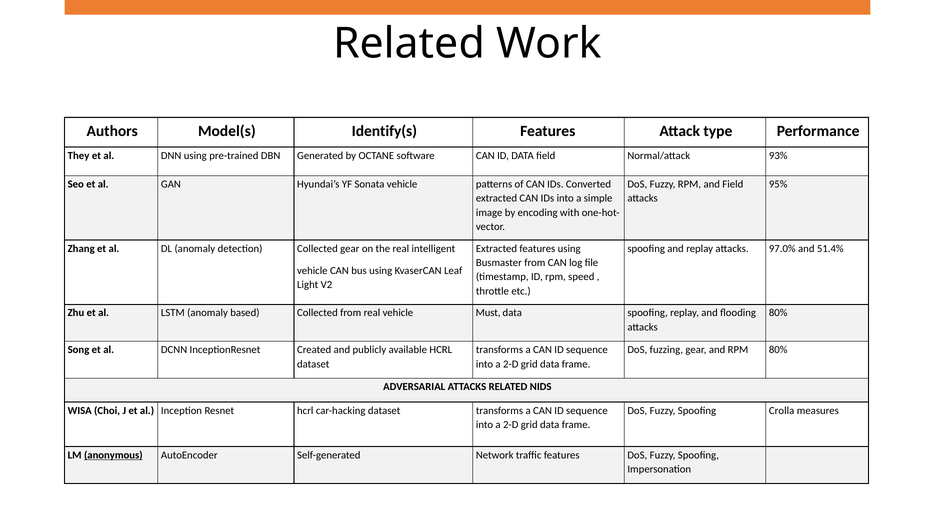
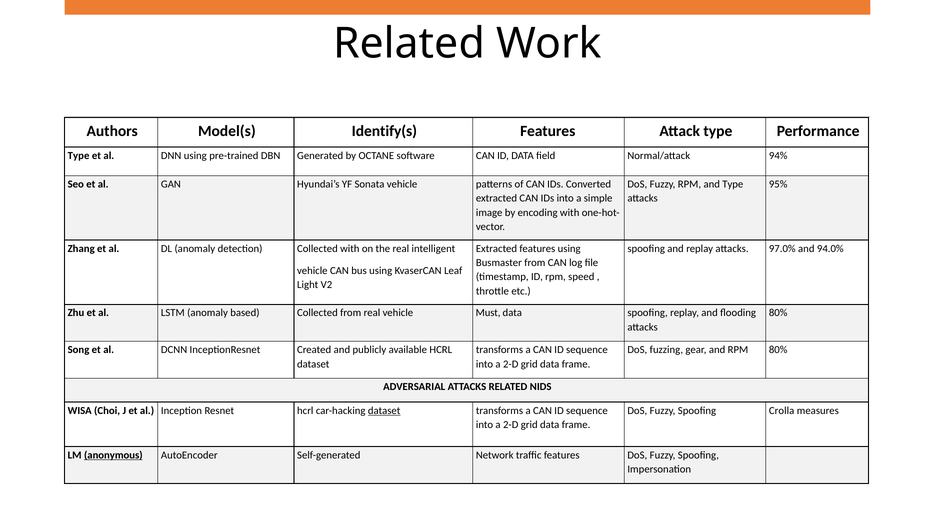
They at (79, 156): They -> Type
93%: 93% -> 94%
and Field: Field -> Type
Collected gear: gear -> with
51.4%: 51.4% -> 94.0%
dataset at (384, 411) underline: none -> present
